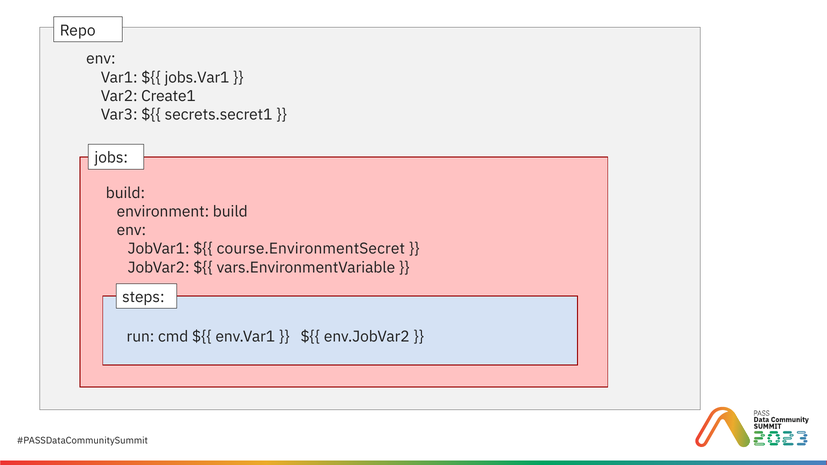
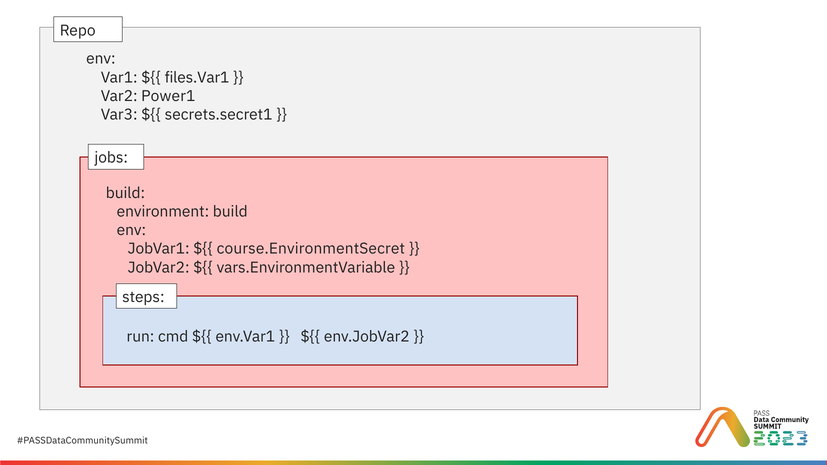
jobs.Var1: jobs.Var1 -> files.Var1
Create1: Create1 -> Power1
